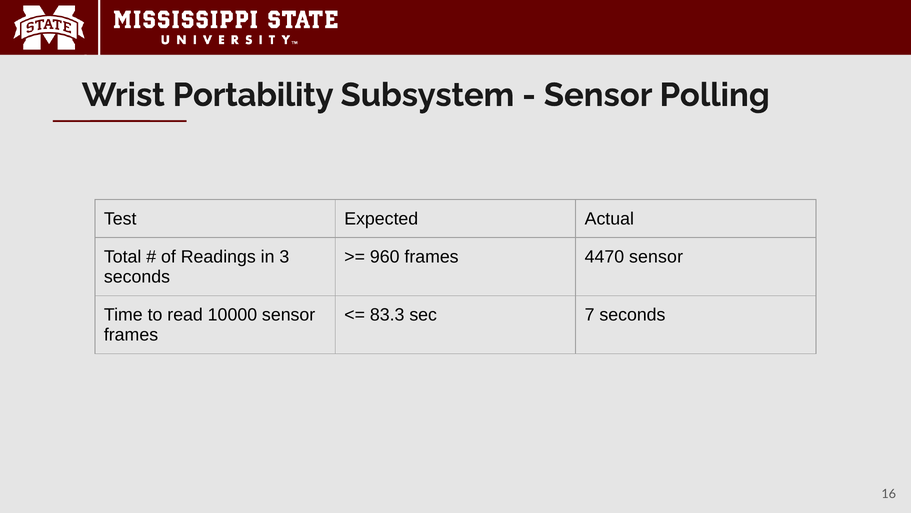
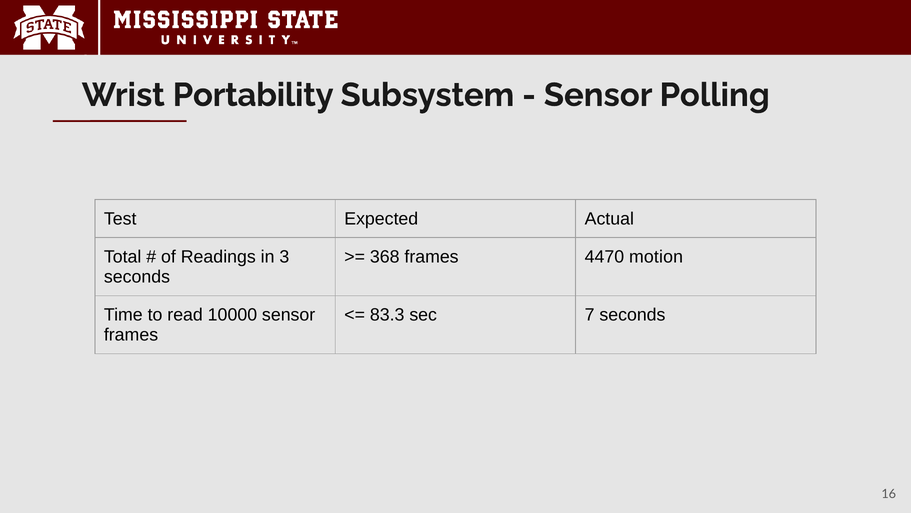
960: 960 -> 368
4470 sensor: sensor -> motion
